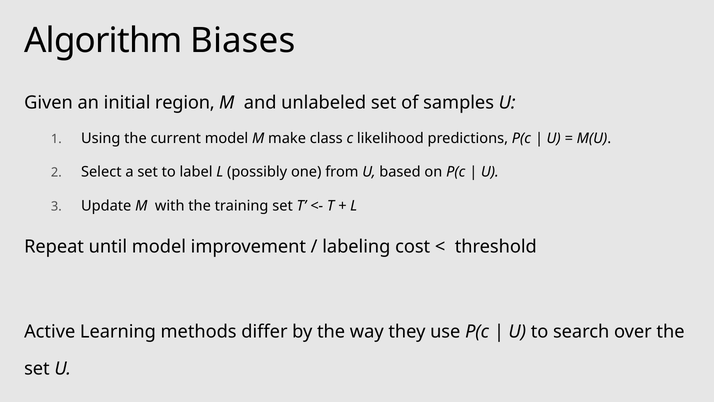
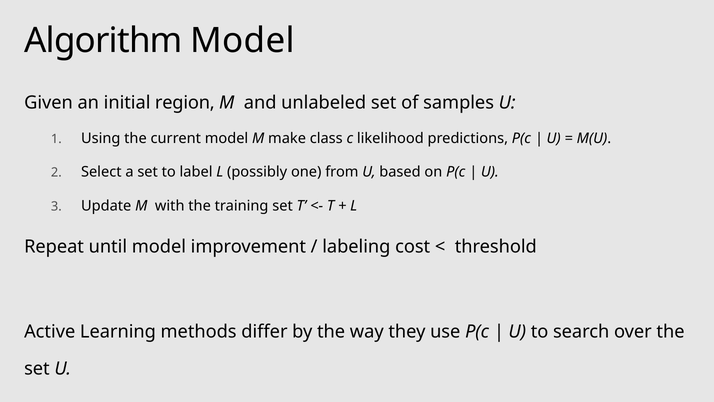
Algorithm Biases: Biases -> Model
